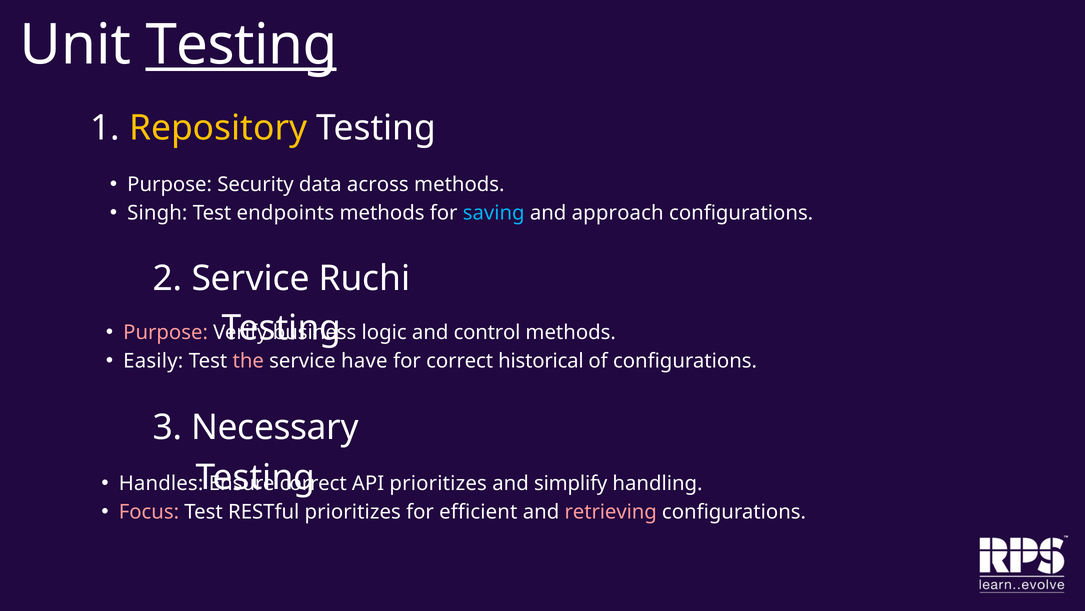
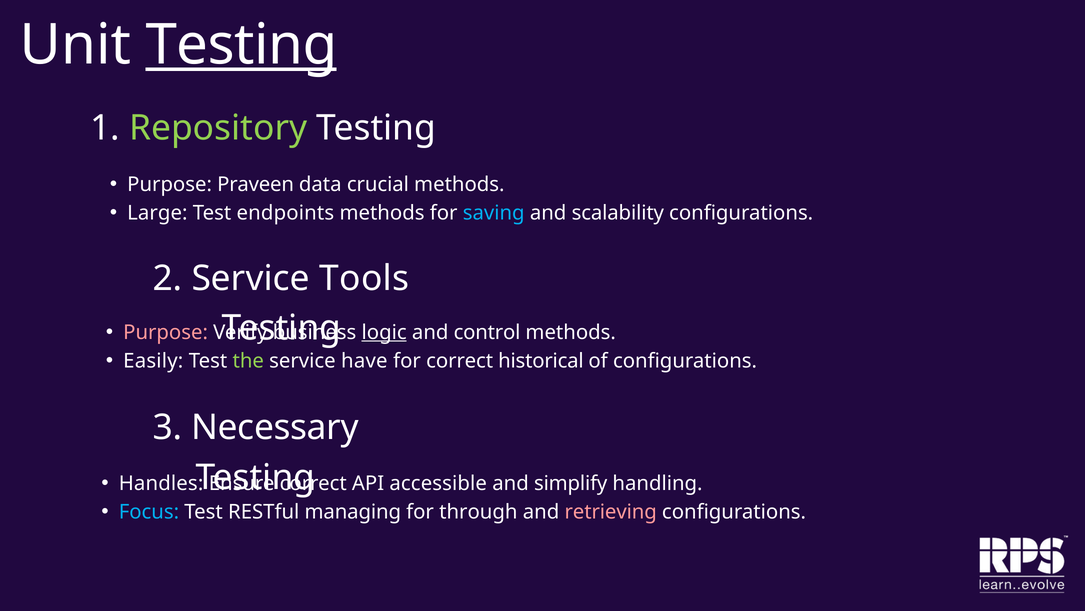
Repository colour: yellow -> light green
Security: Security -> Praveen
across: across -> crucial
Singh: Singh -> Large
approach: approach -> scalability
Ruchi: Ruchi -> Tools
logic underline: none -> present
the colour: pink -> light green
API prioritizes: prioritizes -> accessible
Focus colour: pink -> light blue
RESTful prioritizes: prioritizes -> managing
efficient: efficient -> through
